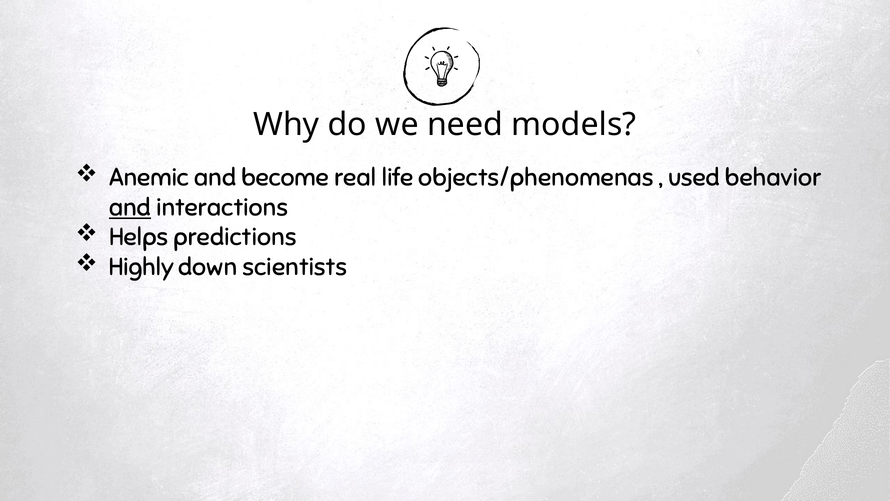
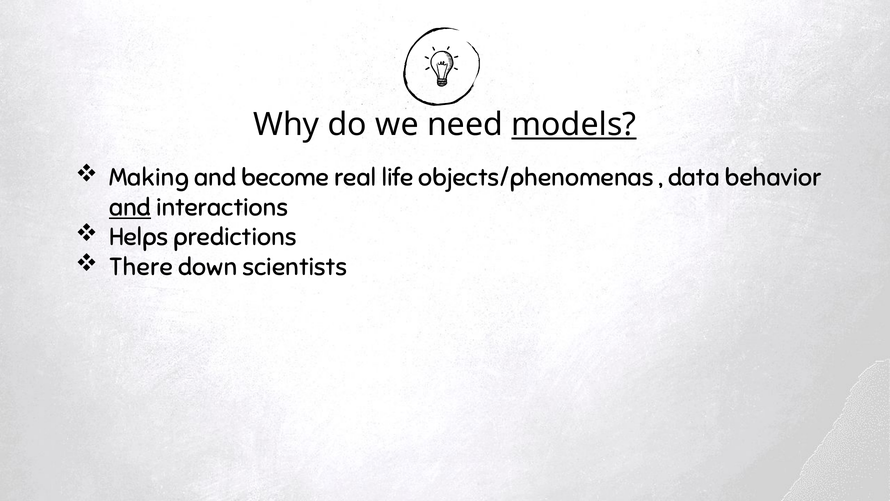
models underline: none -> present
Anemic: Anemic -> Making
used: used -> data
Highly: Highly -> There
